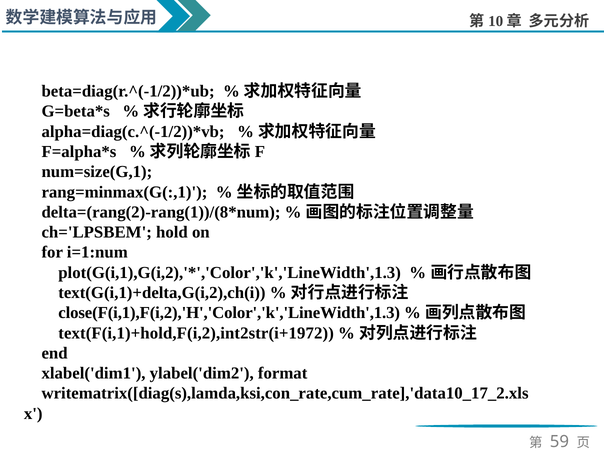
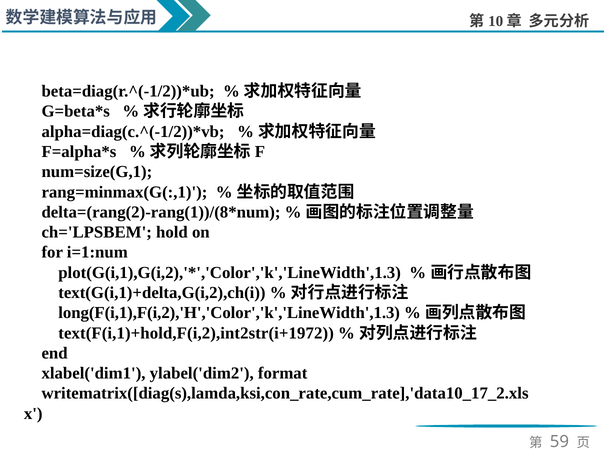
close(F(i,1),F(i,2),'H','Color','k','LineWidth',1.3: close(F(i,1),F(i,2),'H','Color','k','LineWidth',1.3 -> long(F(i,1),F(i,2),'H','Color','k','LineWidth',1.3
